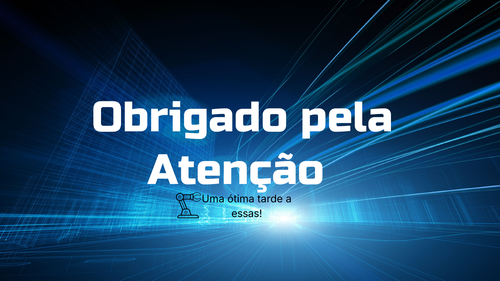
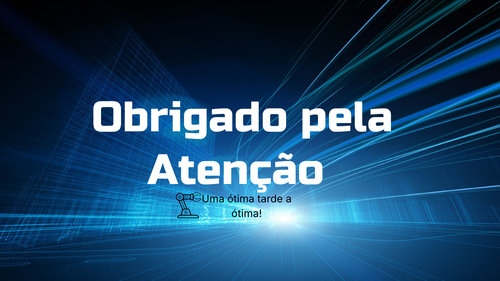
essas at (247, 214): essas -> ótima
